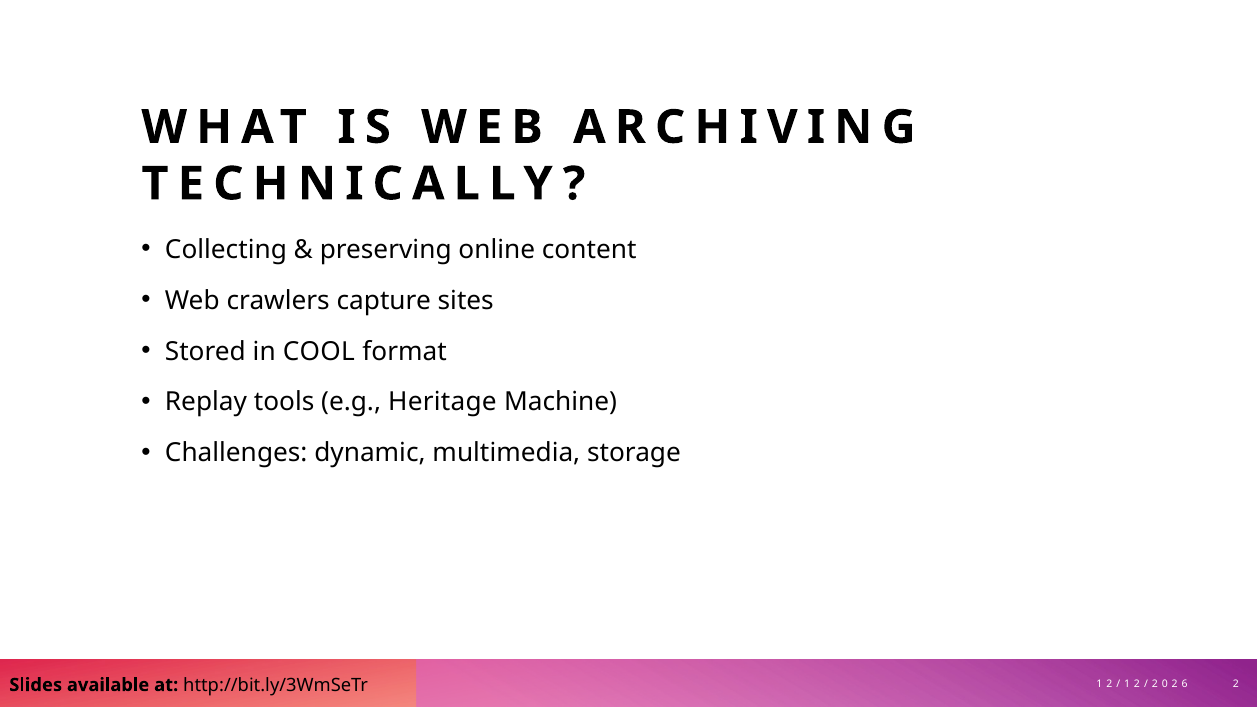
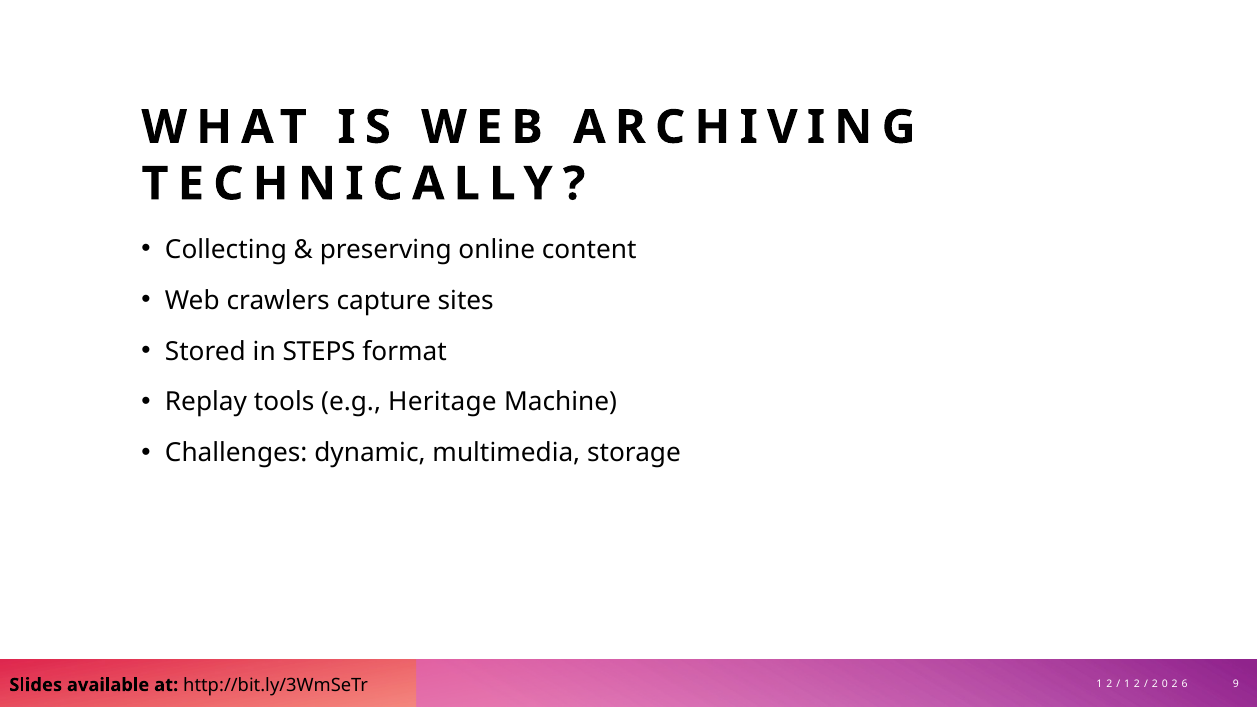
COOL: COOL -> STEPS
6 2: 2 -> 9
